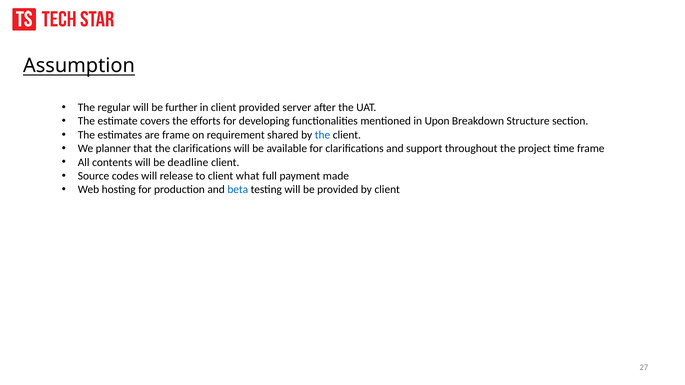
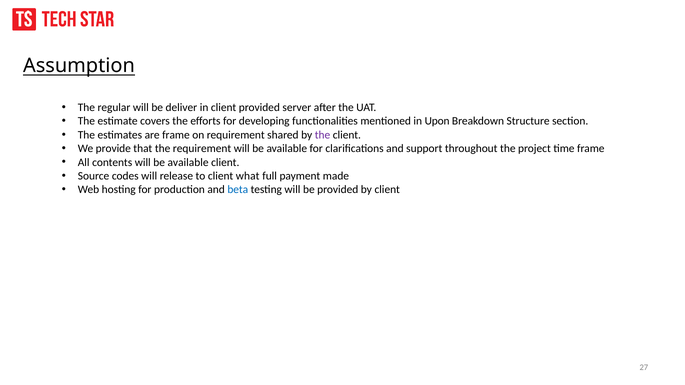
further: further -> deliver
the at (322, 135) colour: blue -> purple
planner: planner -> provide
the clarifications: clarifications -> requirement
contents will be deadline: deadline -> available
